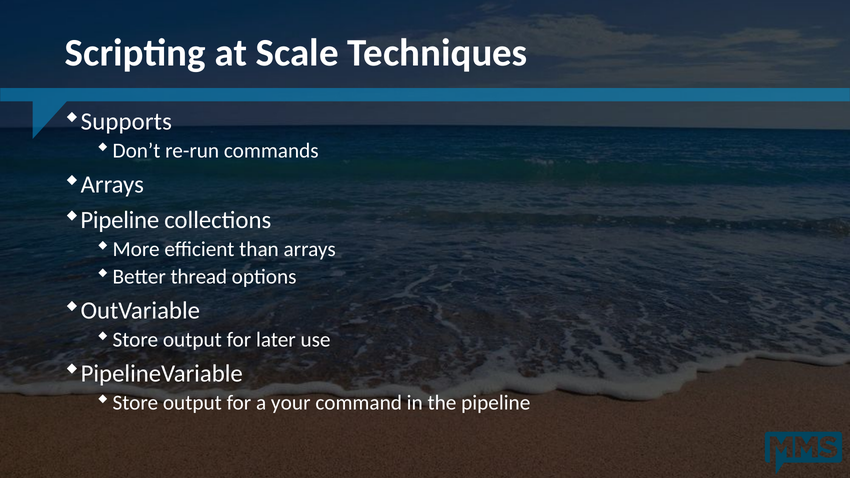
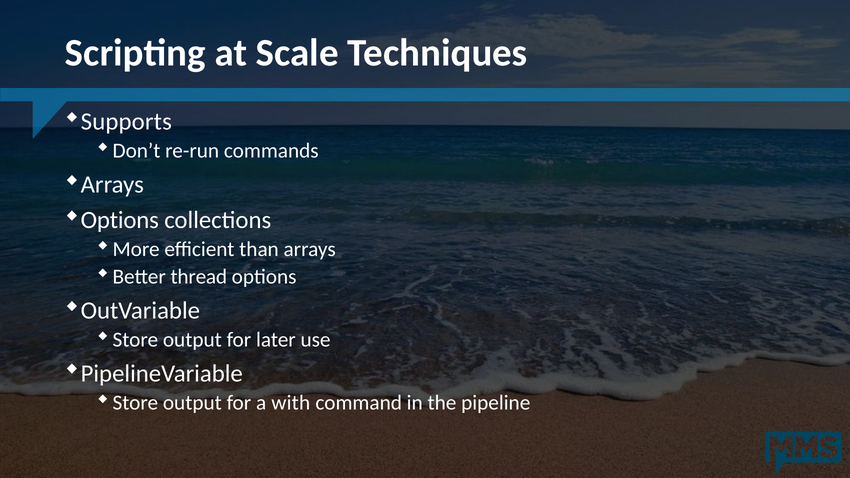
Pipeline at (120, 220): Pipeline -> Options
your: your -> with
